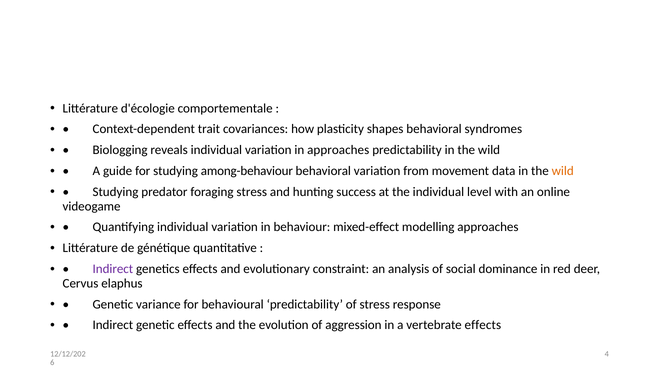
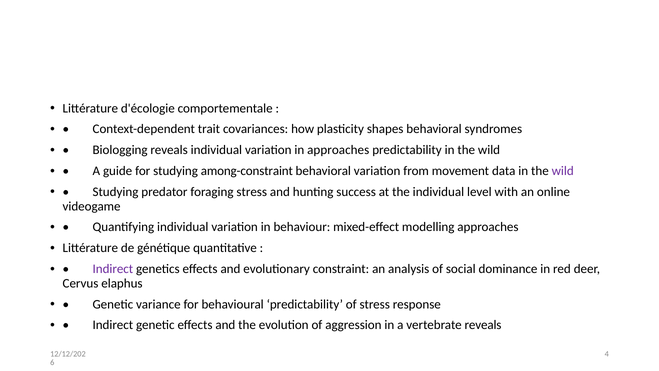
among-behaviour: among-behaviour -> among-constraint
wild at (563, 171) colour: orange -> purple
vertebrate effects: effects -> reveals
